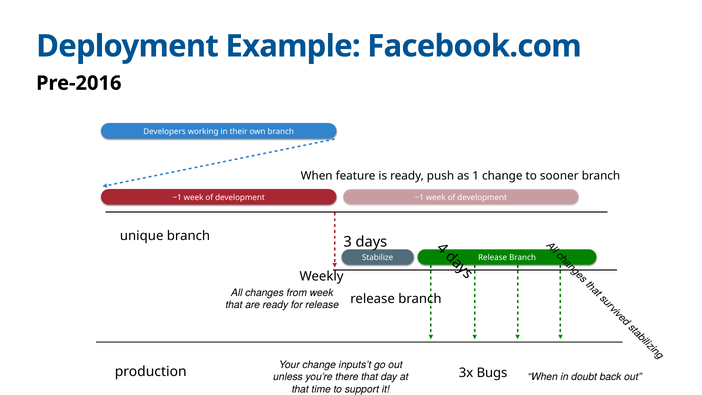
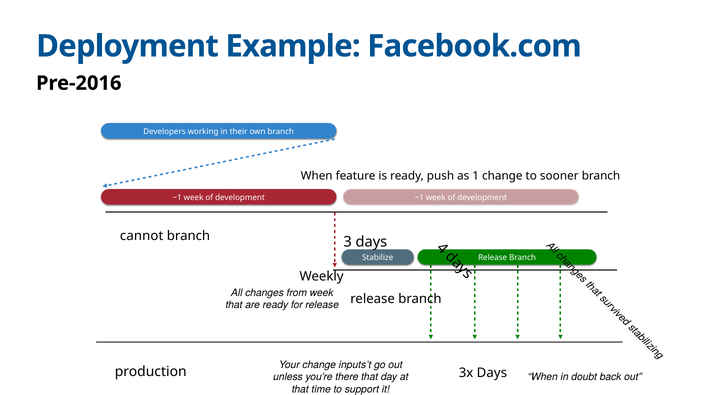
unique: unique -> cannot
3x Bugs: Bugs -> Days
